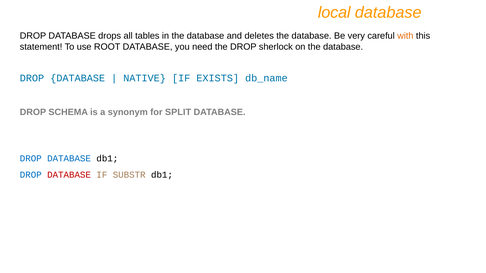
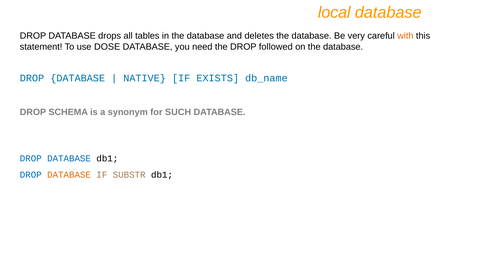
ROOT: ROOT -> DOSE
sherlock: sherlock -> followed
SPLIT: SPLIT -> SUCH
DATABASE at (69, 175) colour: red -> orange
